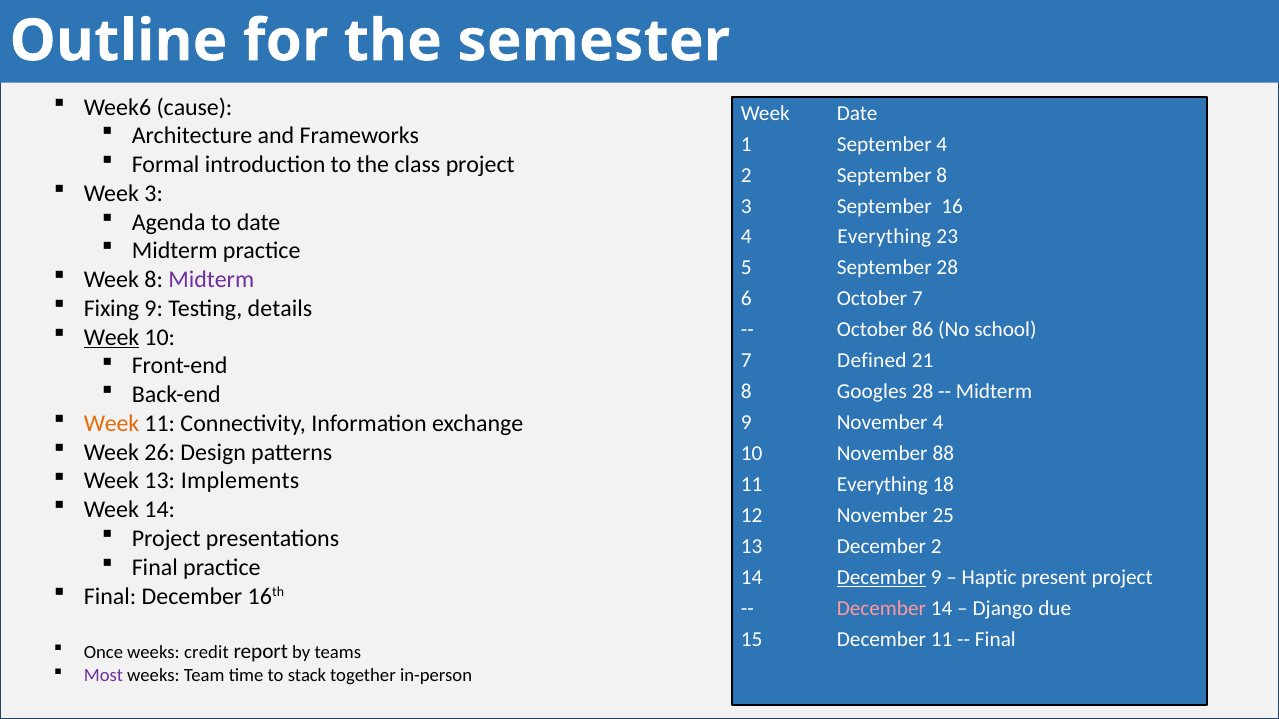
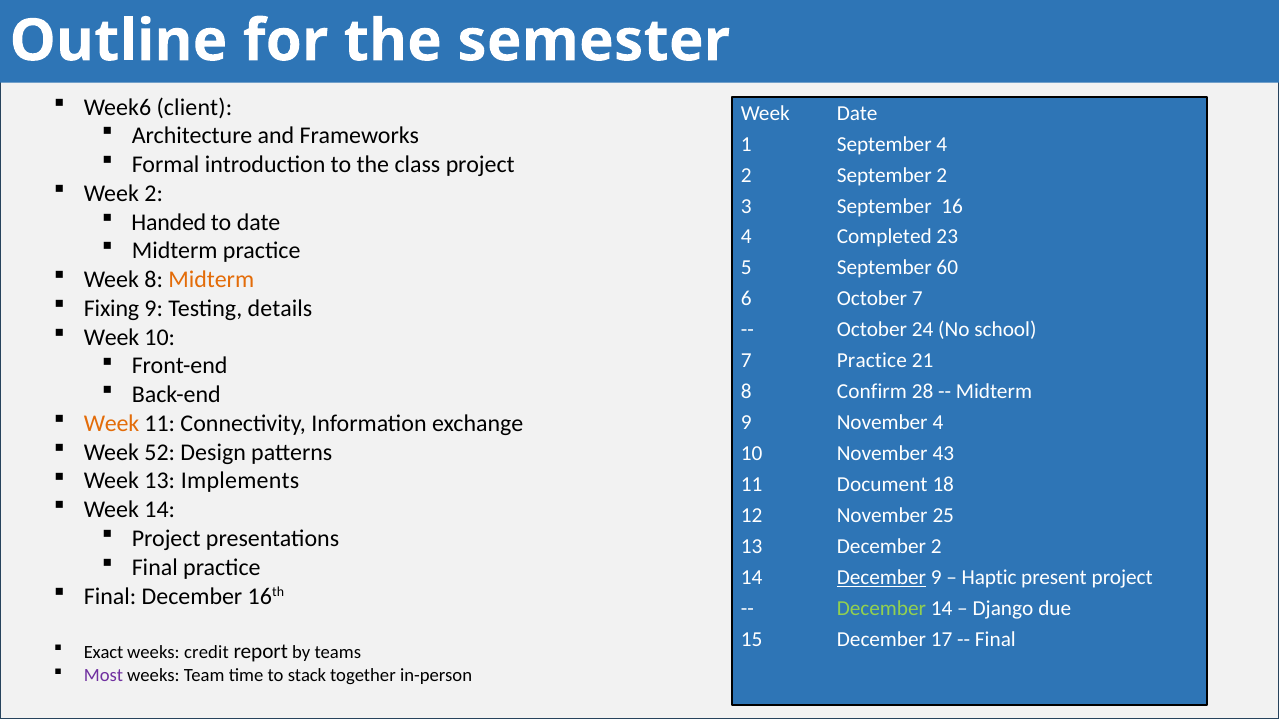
cause: cause -> client
September 8: 8 -> 2
Week 3: 3 -> 2
Agenda: Agenda -> Handed
4 Everything: Everything -> Completed
September 28: 28 -> 60
Midterm at (211, 280) colour: purple -> orange
86: 86 -> 24
Week at (112, 337) underline: present -> none
7 Defined: Defined -> Practice
Googles: Googles -> Confirm
26: 26 -> 52
88: 88 -> 43
11 Everything: Everything -> Document
December at (881, 609) colour: pink -> light green
December 11: 11 -> 17
Once: Once -> Exact
